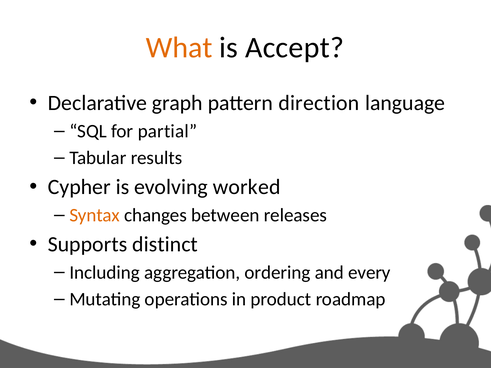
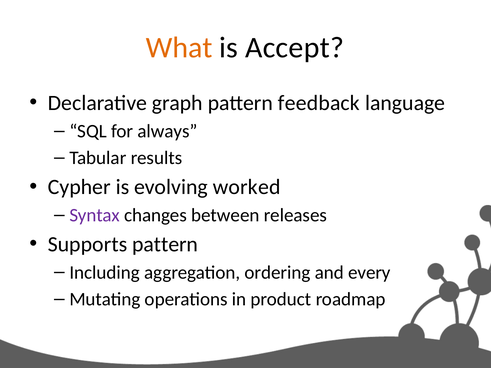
direction: direction -> feedback
partial: partial -> always
Syntax colour: orange -> purple
Supports distinct: distinct -> pattern
